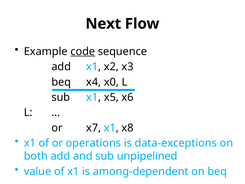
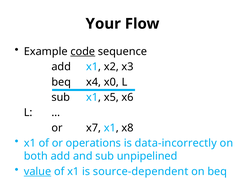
Next: Next -> Your
data-exceptions: data-exceptions -> data-incorrectly
value underline: none -> present
among-dependent: among-dependent -> source-dependent
